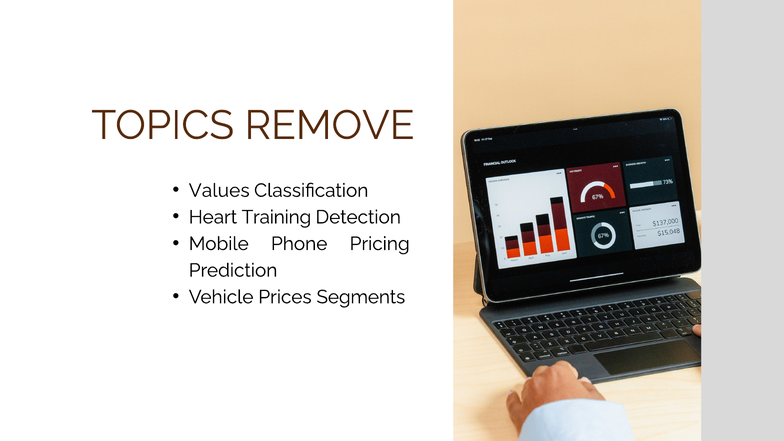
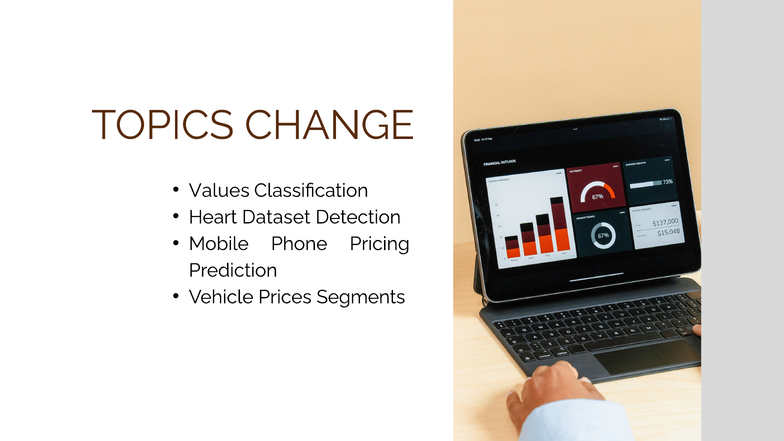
REMOVE: REMOVE -> CHANGE
Training: Training -> Dataset
